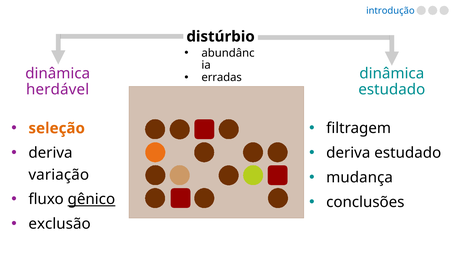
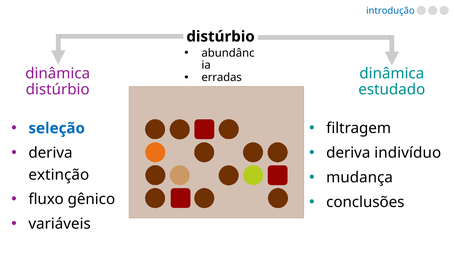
herdável at (58, 90): herdável -> distúrbio
seleção colour: orange -> blue
deriva estudado: estudado -> indivíduo
variação: variação -> extinção
gênico underline: present -> none
exclusão: exclusão -> variáveis
